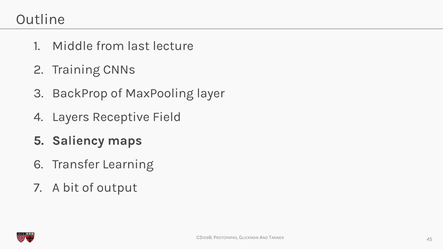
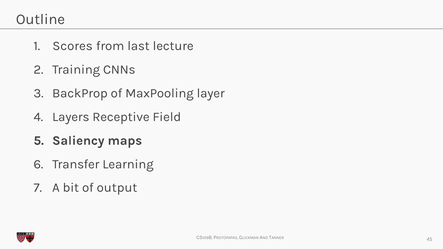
Middle: Middle -> Scores
